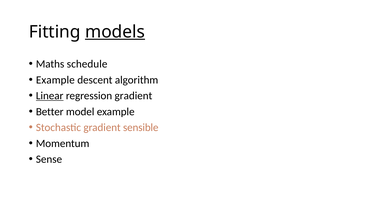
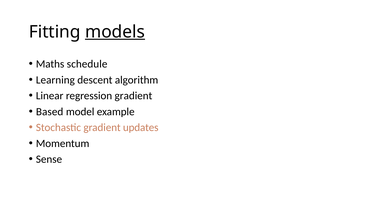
Example at (55, 80): Example -> Learning
Linear underline: present -> none
Better: Better -> Based
sensible: sensible -> updates
